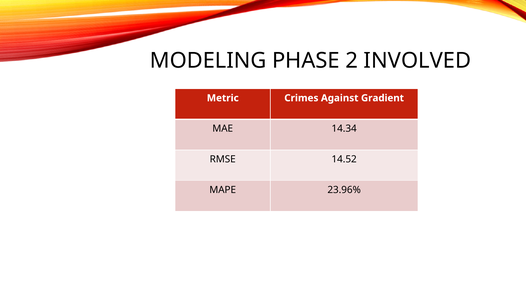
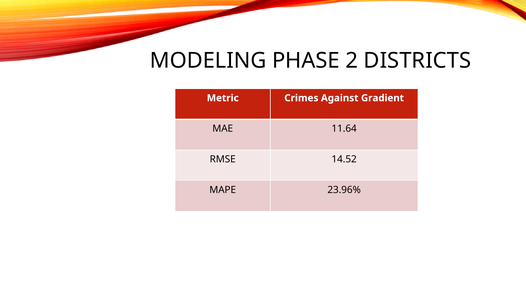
INVOLVED: INVOLVED -> DISTRICTS
14.34: 14.34 -> 11.64
